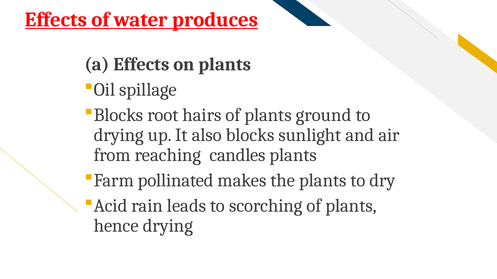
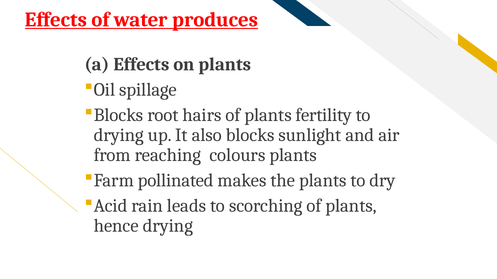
ground: ground -> fertility
candles: candles -> colours
